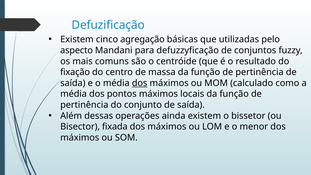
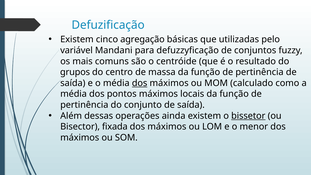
aspecto: aspecto -> variável
fixação: fixação -> grupos
bissetor underline: none -> present
